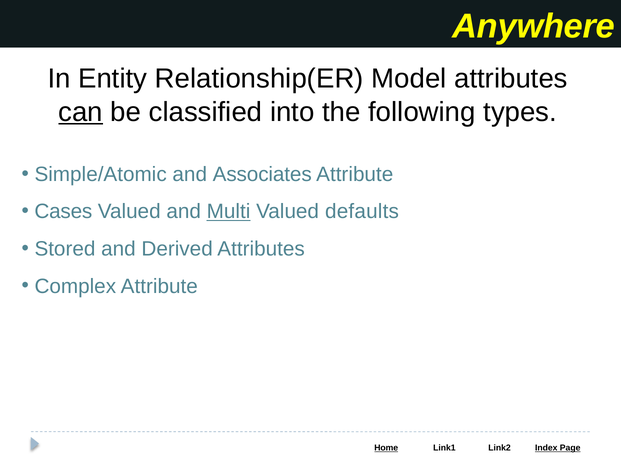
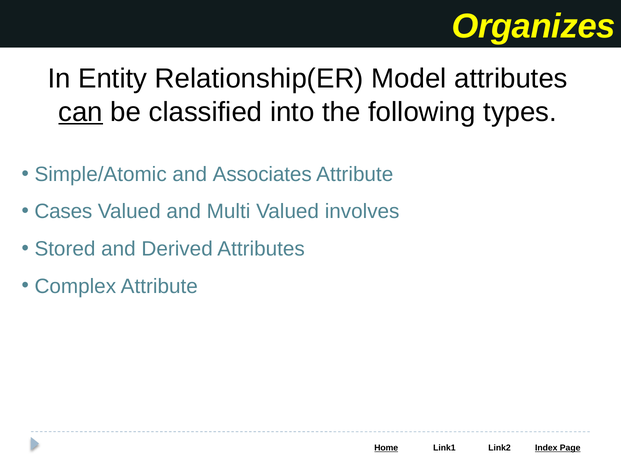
Anywhere: Anywhere -> Organizes
Multi underline: present -> none
defaults: defaults -> involves
